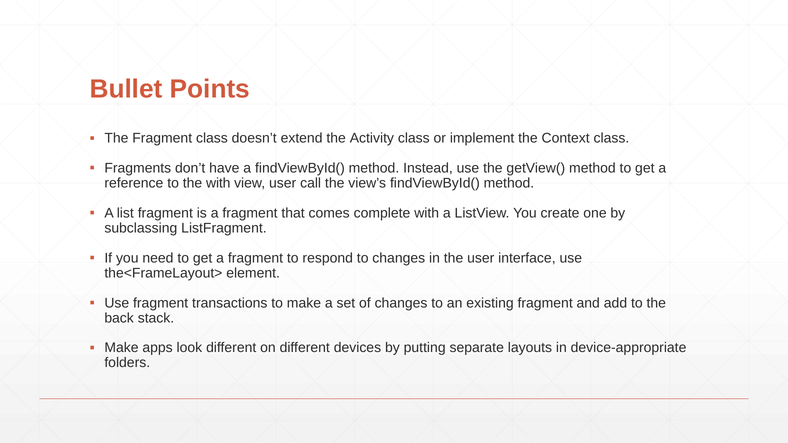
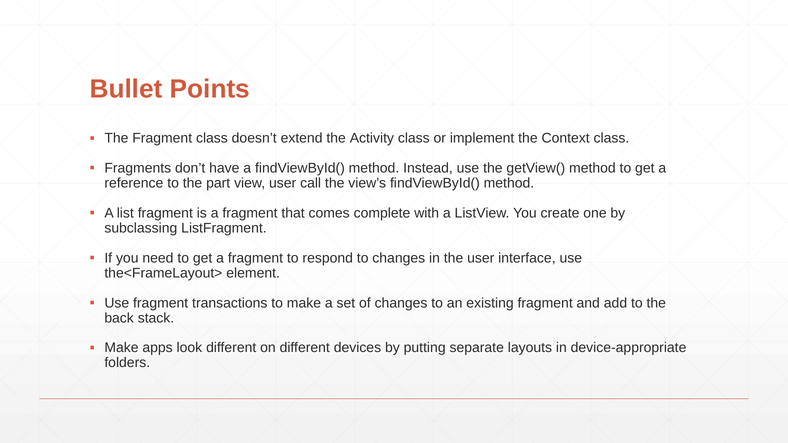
the with: with -> part
